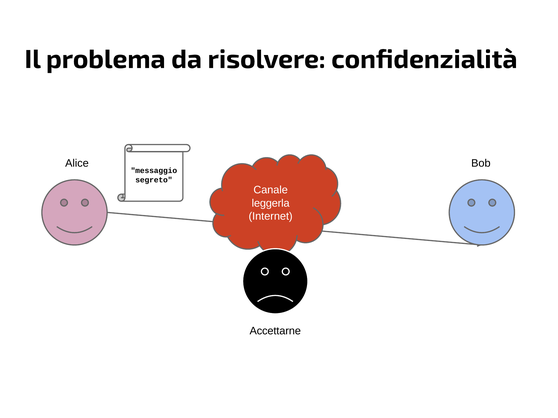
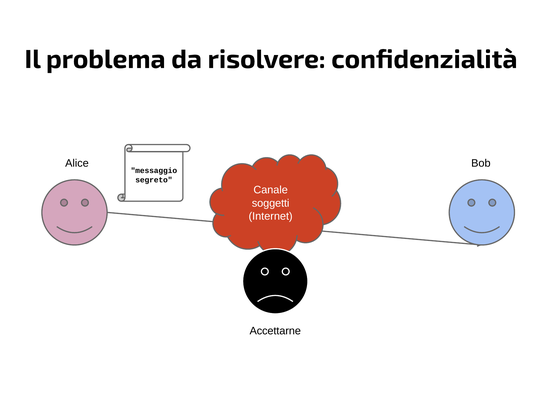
leggerla: leggerla -> soggetti
